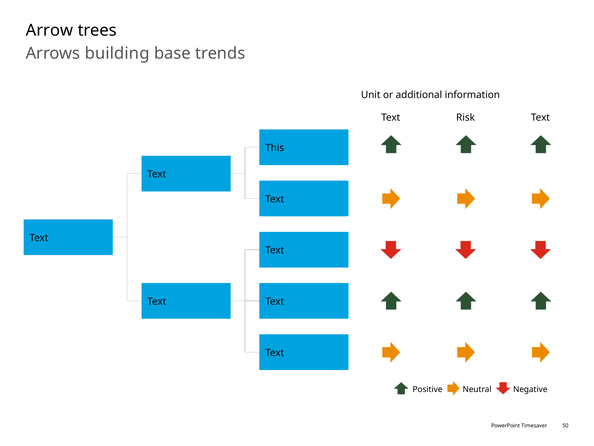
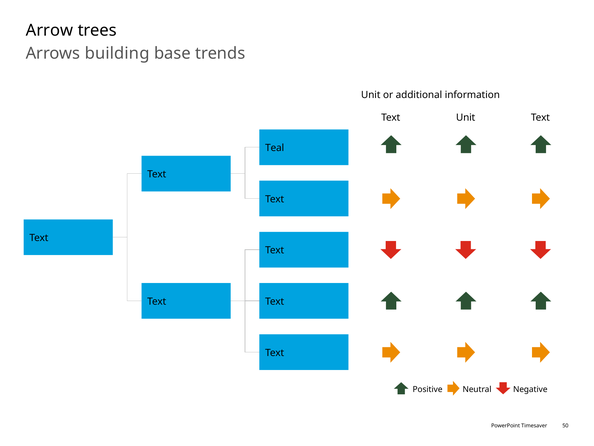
Risk at (466, 117): Risk -> Unit
This: This -> Teal
